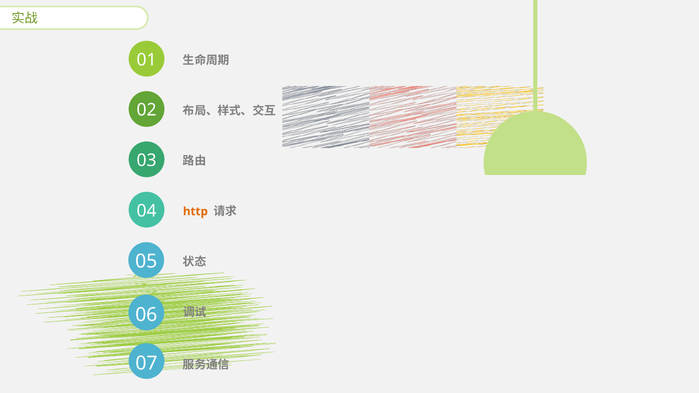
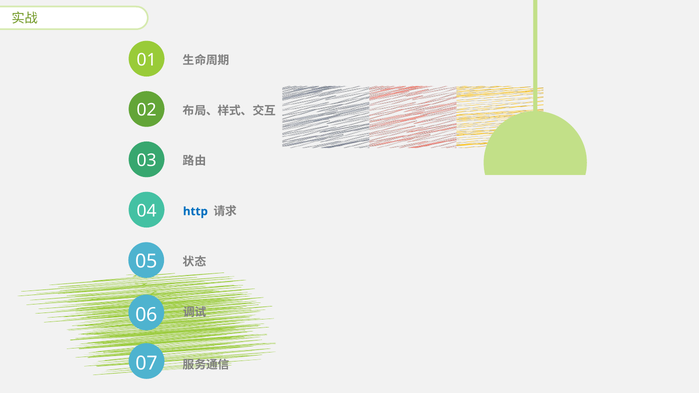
http colour: orange -> blue
